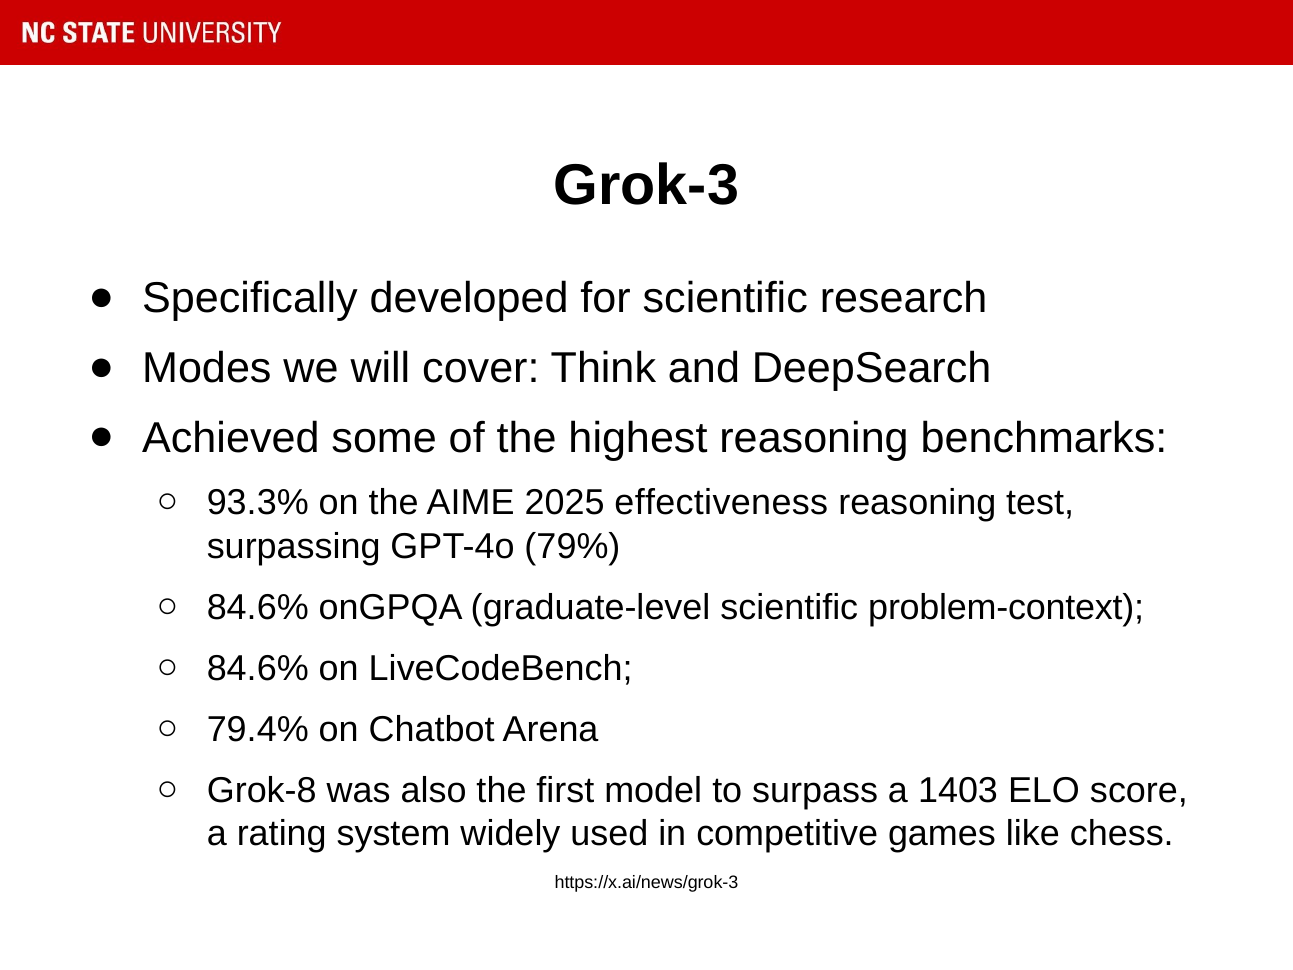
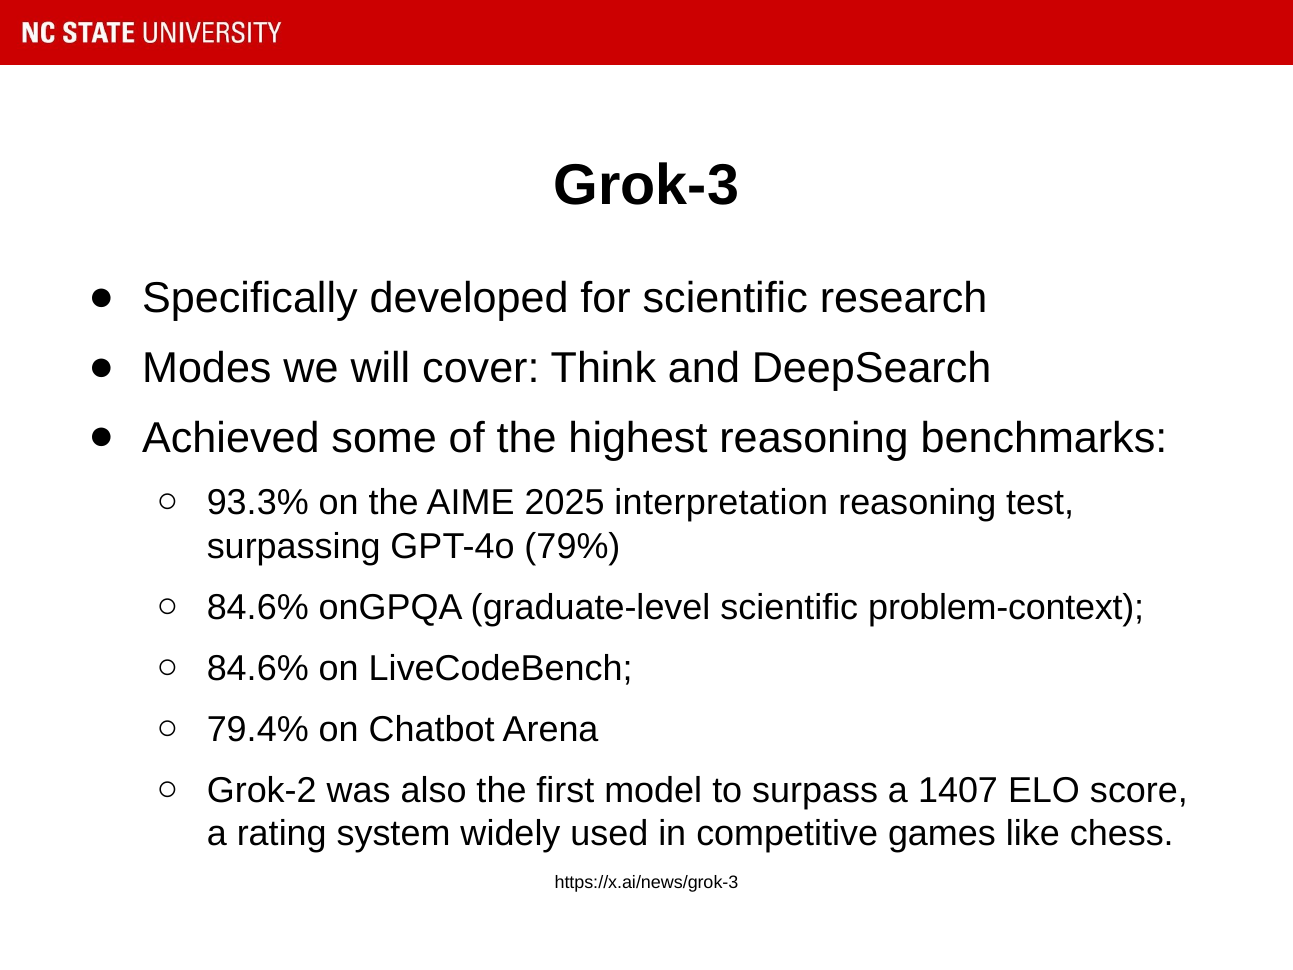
effectiveness: effectiveness -> interpretation
Grok-8: Grok-8 -> Grok-2
1403: 1403 -> 1407
